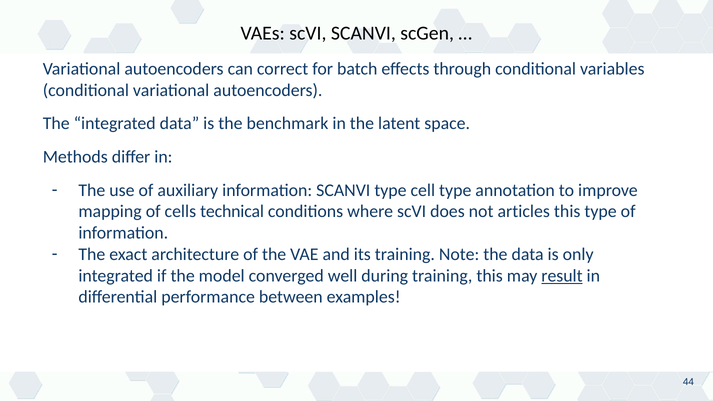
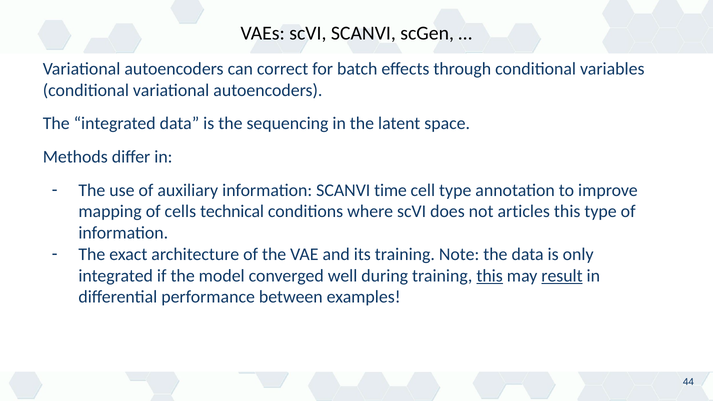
benchmark: benchmark -> sequencing
SCANVI type: type -> time
this at (490, 276) underline: none -> present
